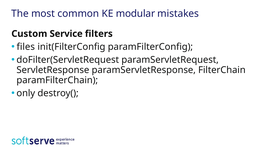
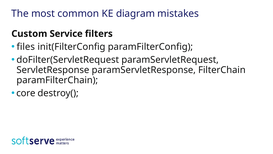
modular: modular -> diagram
only: only -> core
